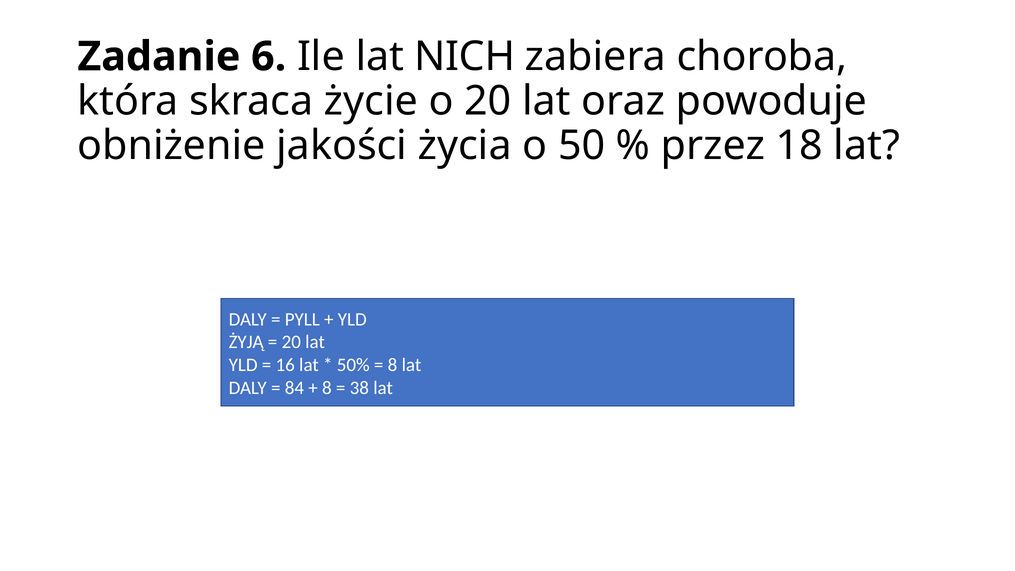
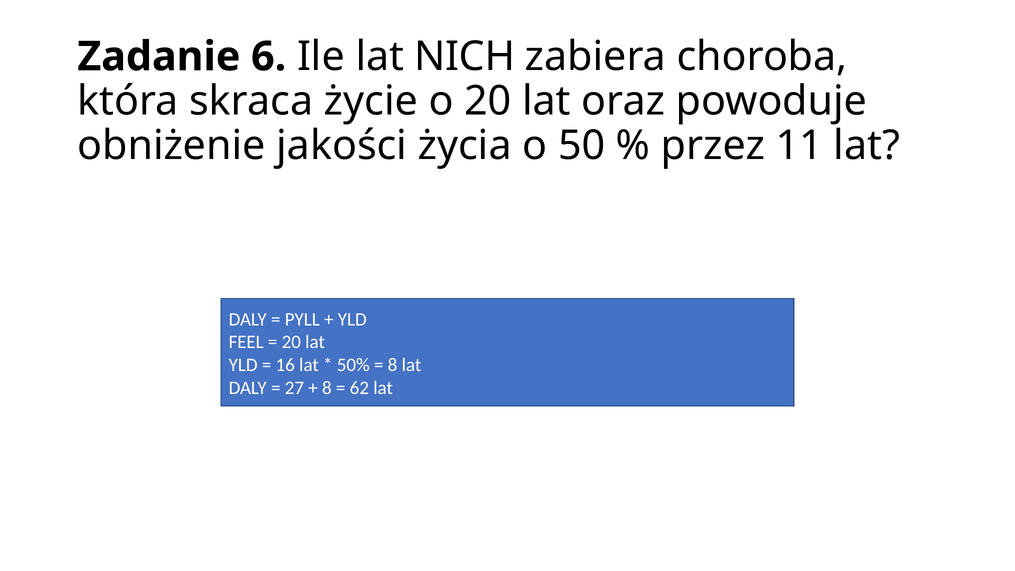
18: 18 -> 11
ŻYJĄ: ŻYJĄ -> FEEL
84: 84 -> 27
38: 38 -> 62
